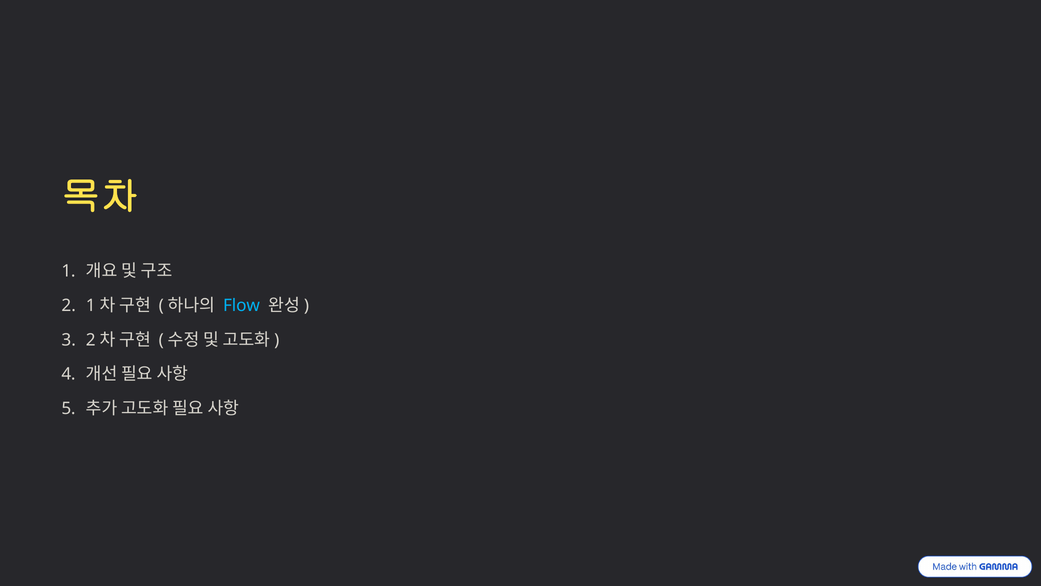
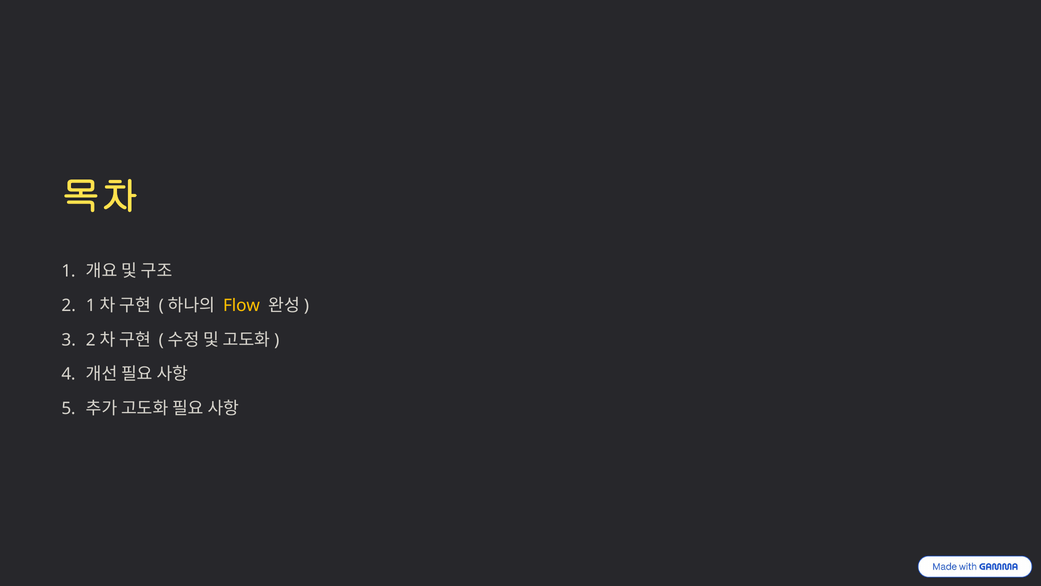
Flow colour: light blue -> yellow
